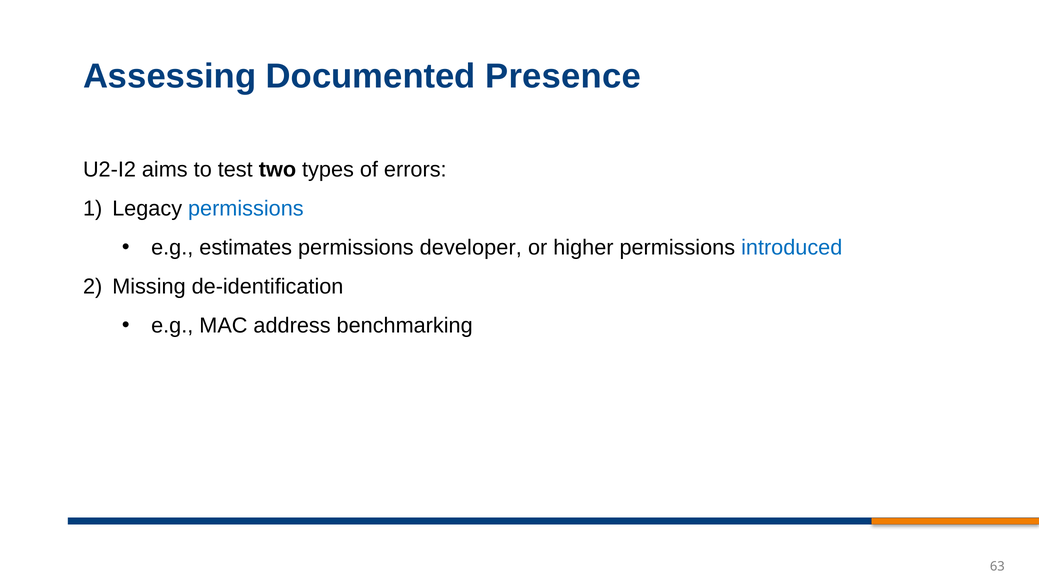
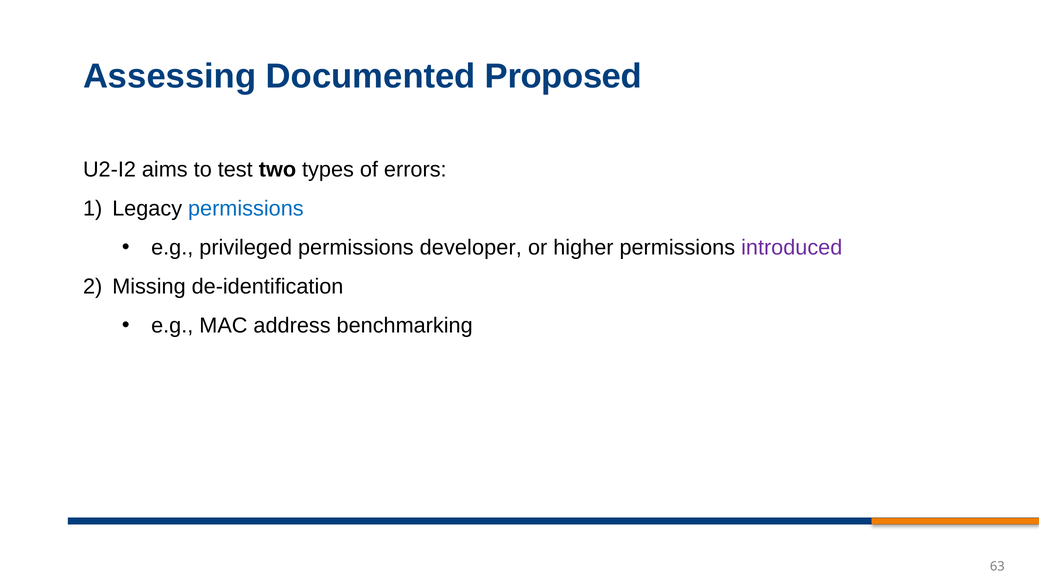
Presence: Presence -> Proposed
estimates: estimates -> privileged
introduced colour: blue -> purple
